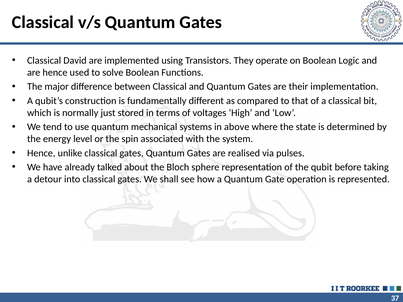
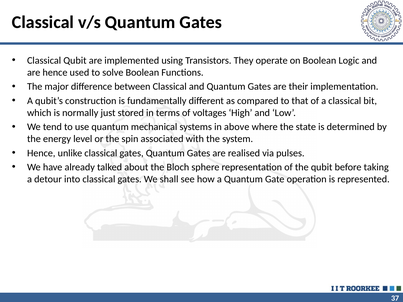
Classical David: David -> Qubit
